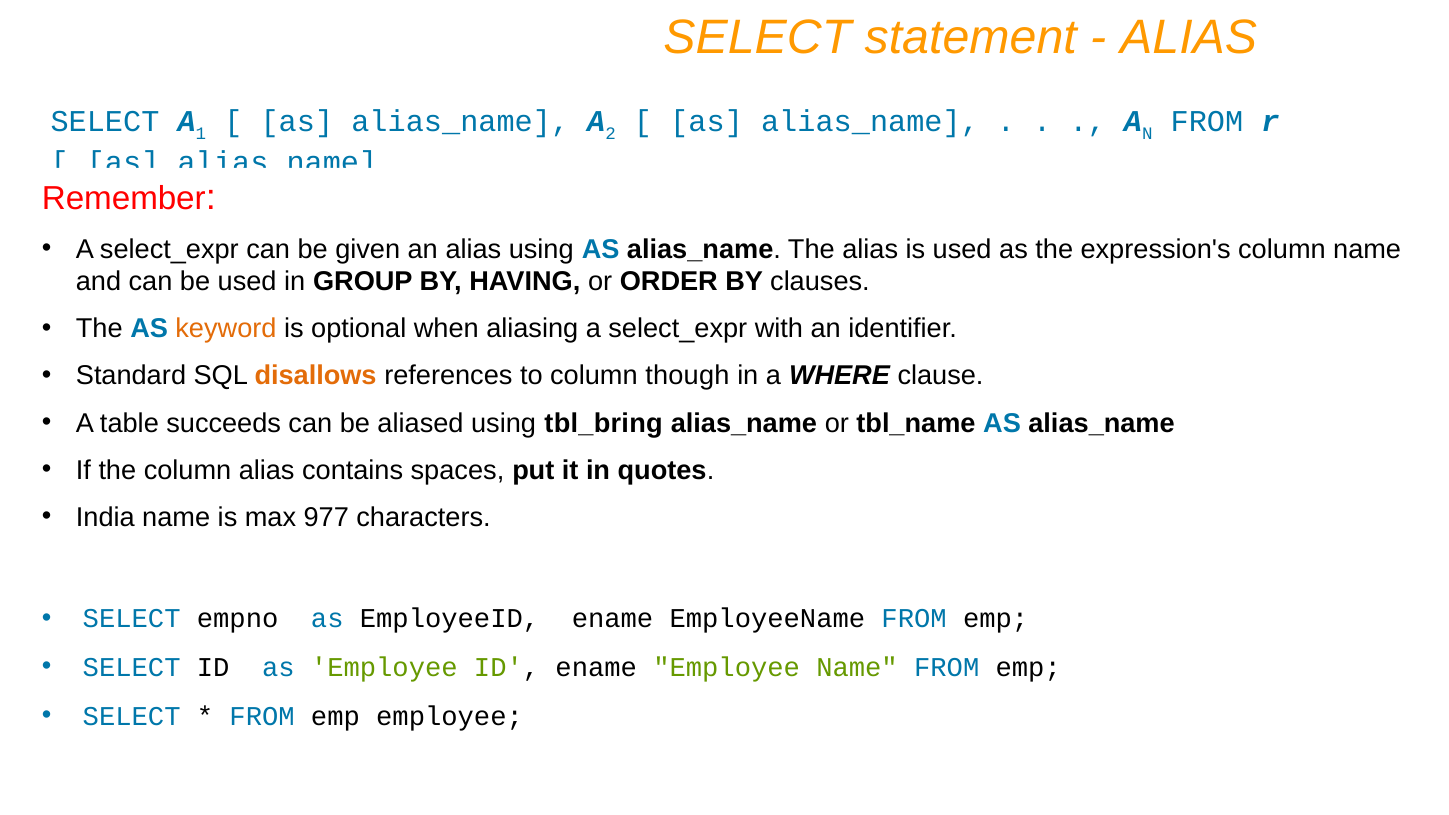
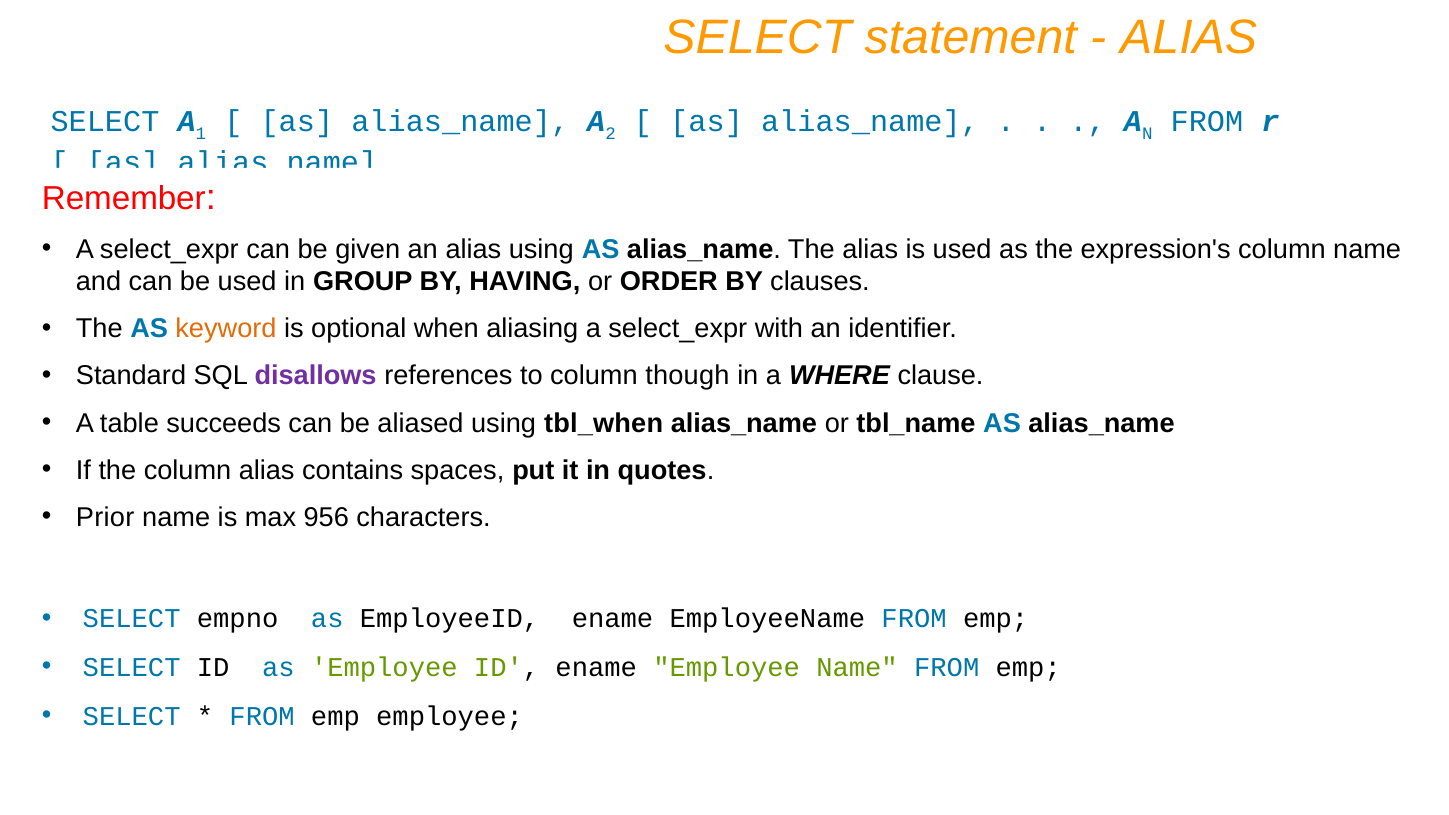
disallows colour: orange -> purple
tbl_bring: tbl_bring -> tbl_when
India: India -> Prior
977: 977 -> 956
